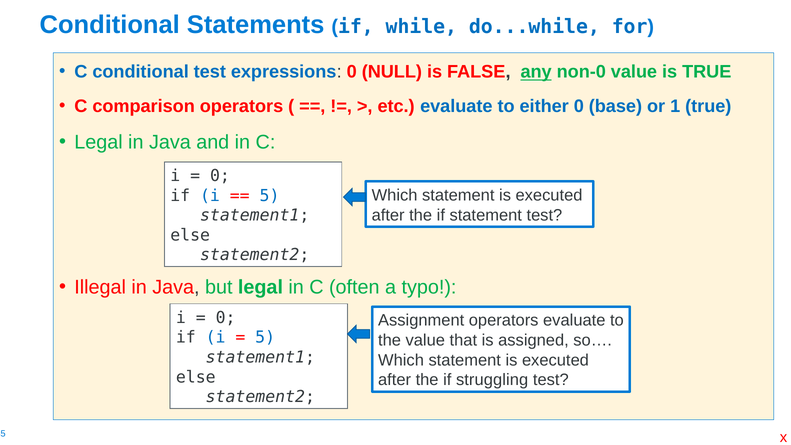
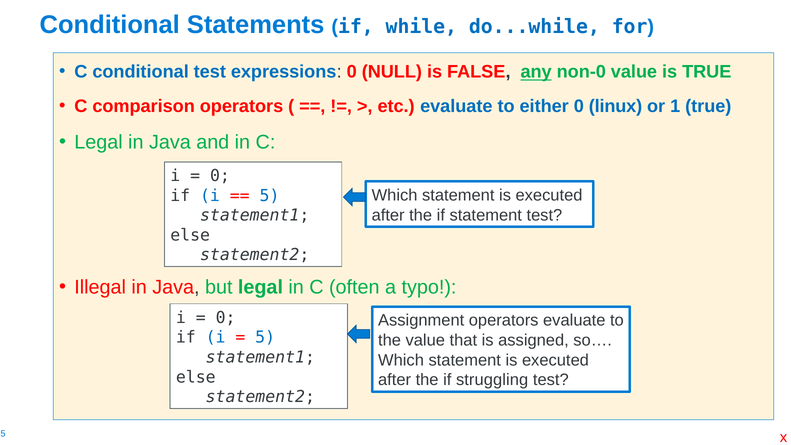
base: base -> linux
